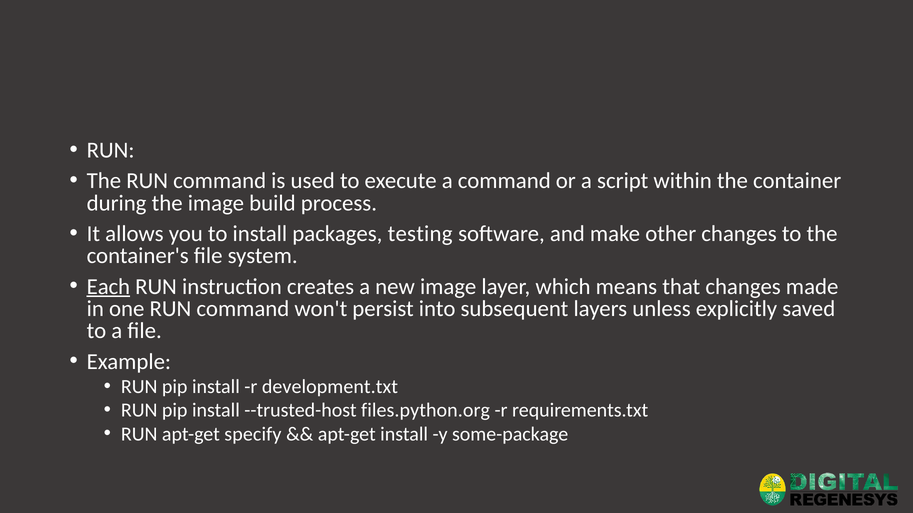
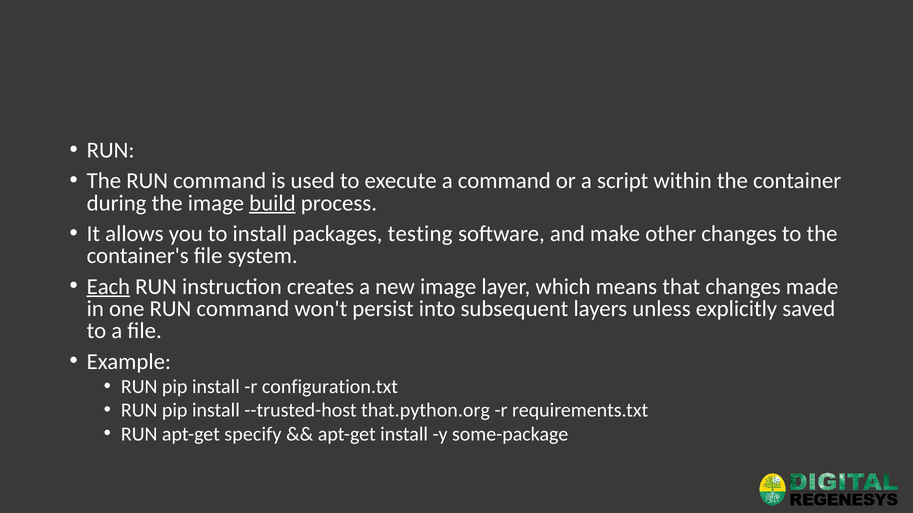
build underline: none -> present
development.txt: development.txt -> configuration.txt
files.python.org: files.python.org -> that.python.org
